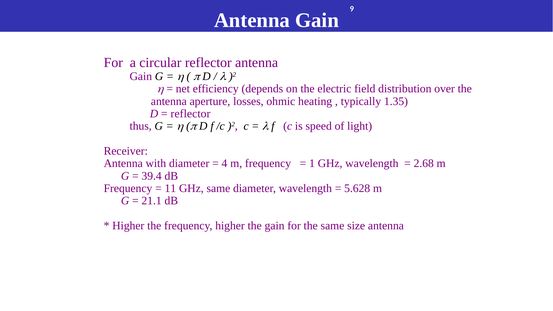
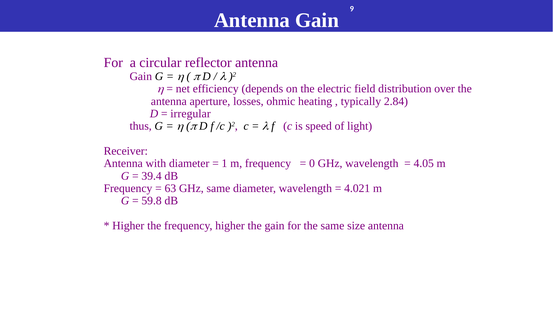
1.35: 1.35 -> 2.84
reflector at (191, 114): reflector -> irregular
4: 4 -> 1
1: 1 -> 0
2.68: 2.68 -> 4.05
11: 11 -> 63
5.628: 5.628 -> 4.021
21.1: 21.1 -> 59.8
